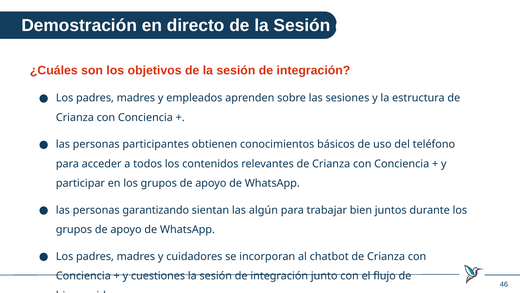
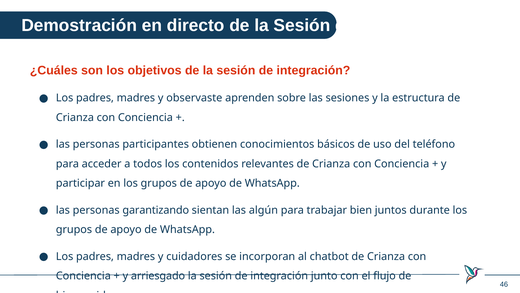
empleados: empleados -> observaste
cuestiones: cuestiones -> arriesgado
